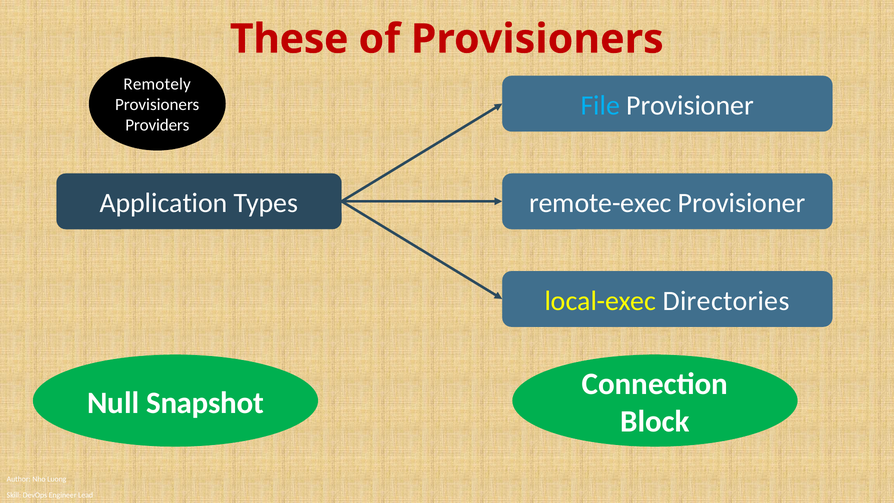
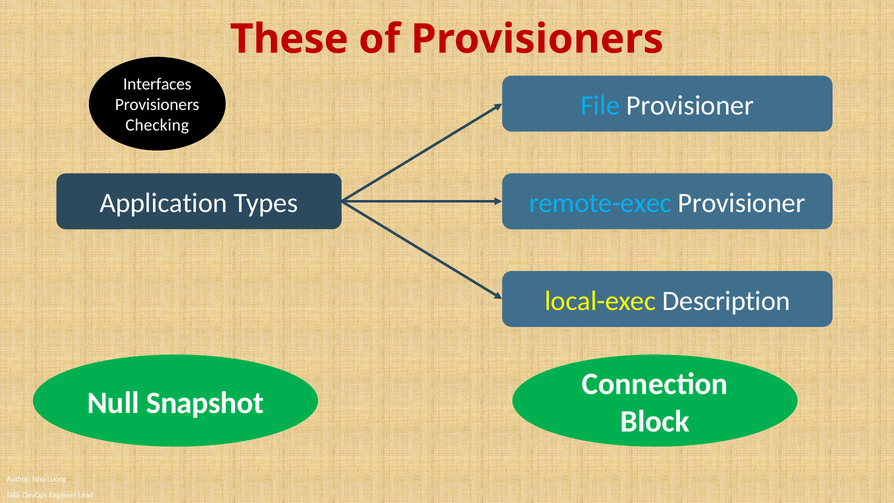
Remotely: Remotely -> Interfaces
Providers: Providers -> Checking
remote-exec colour: white -> light blue
Directories: Directories -> Description
